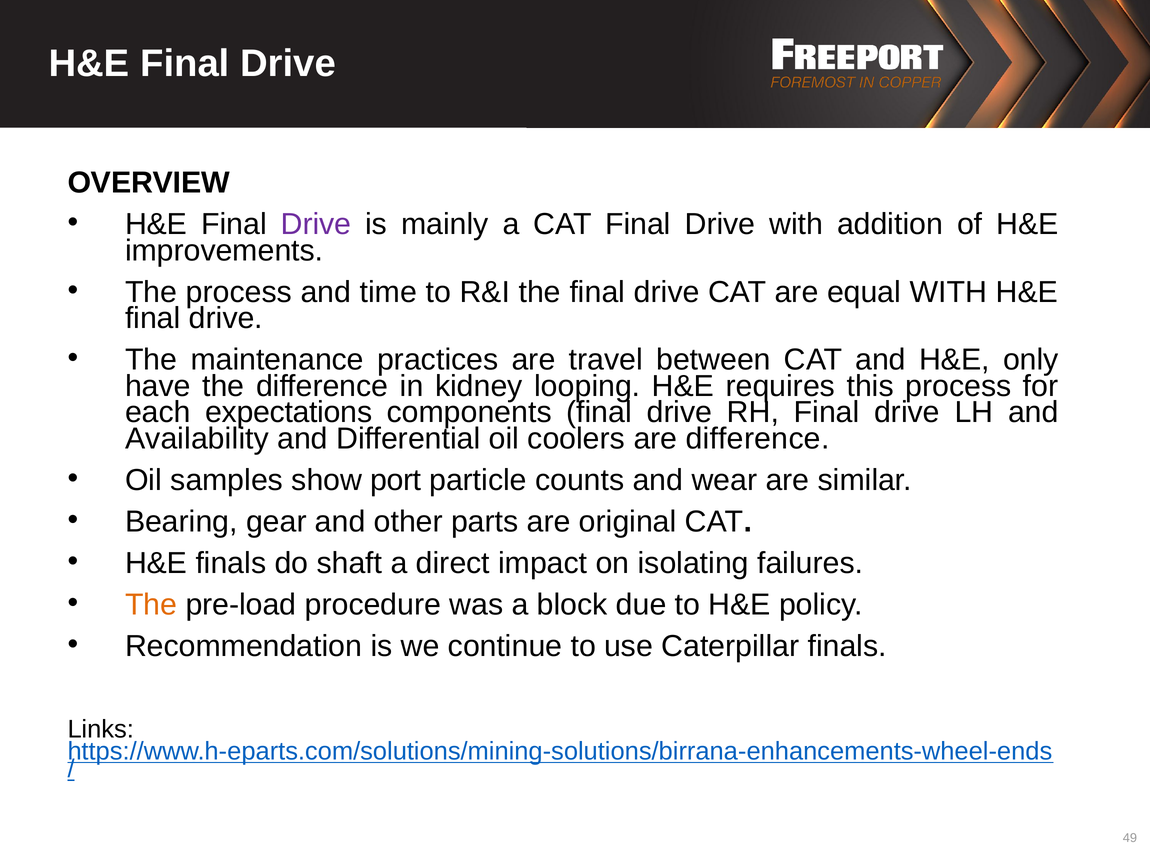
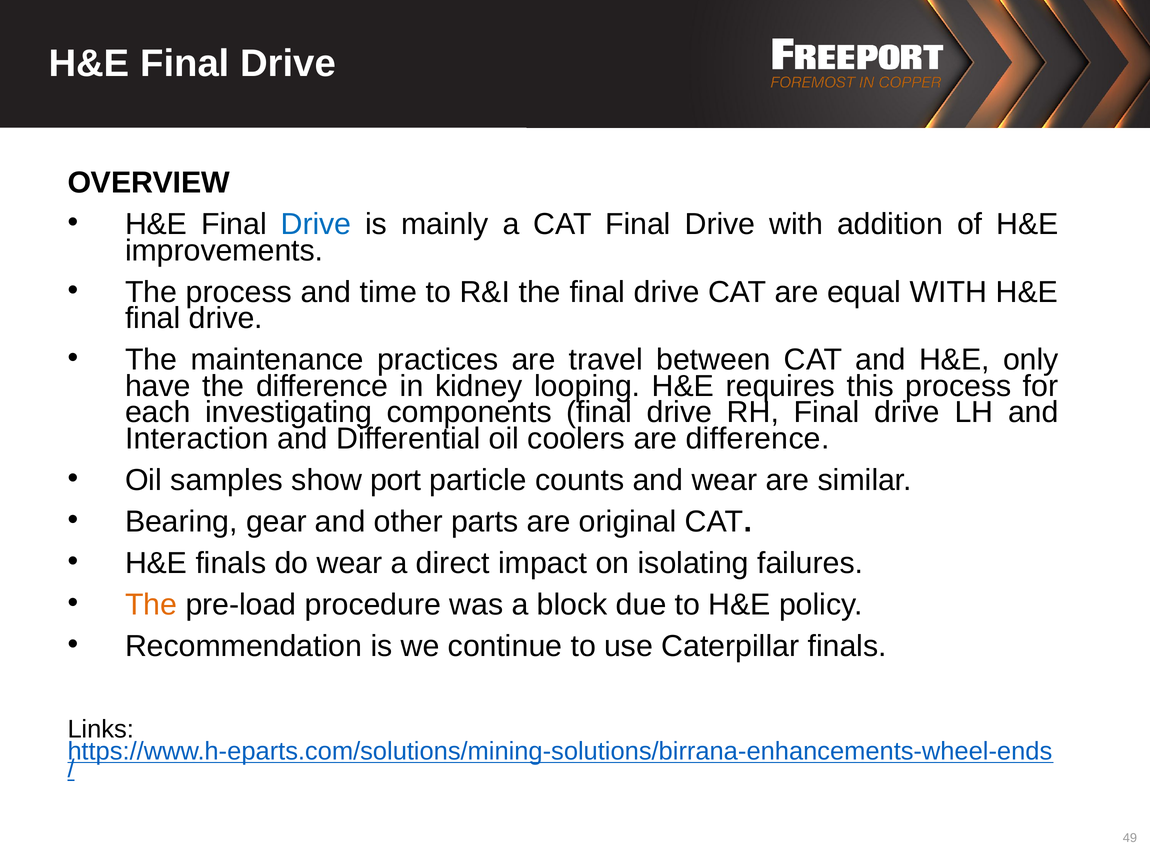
Drive at (316, 224) colour: purple -> blue
expectations: expectations -> investigating
Availability: Availability -> Interaction
do shaft: shaft -> wear
